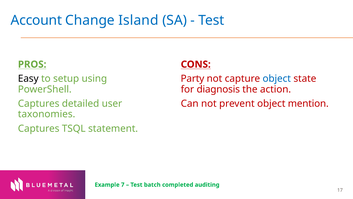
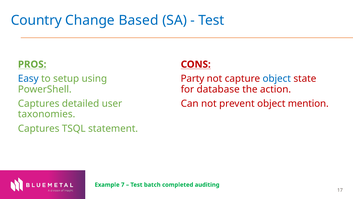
Account: Account -> Country
Island: Island -> Based
Easy colour: black -> blue
diagnosis: diagnosis -> database
